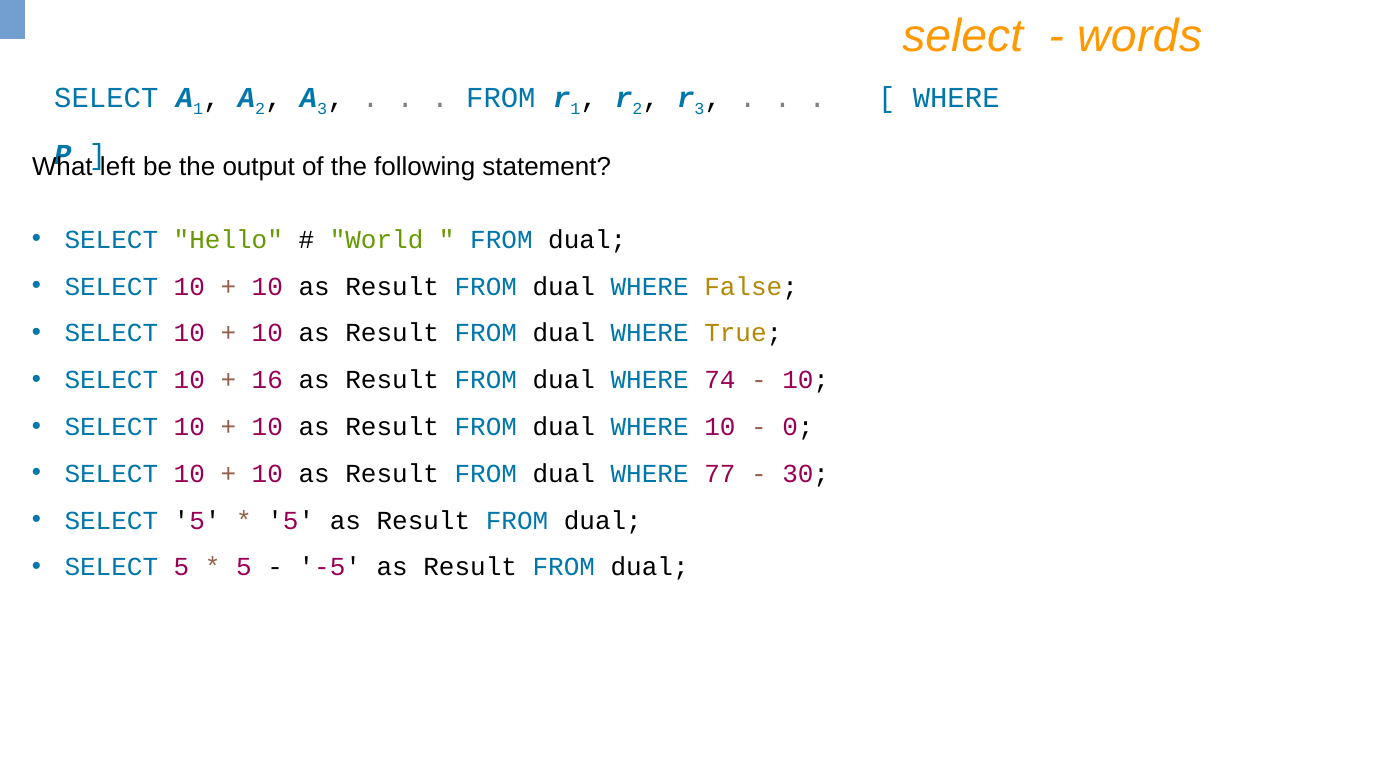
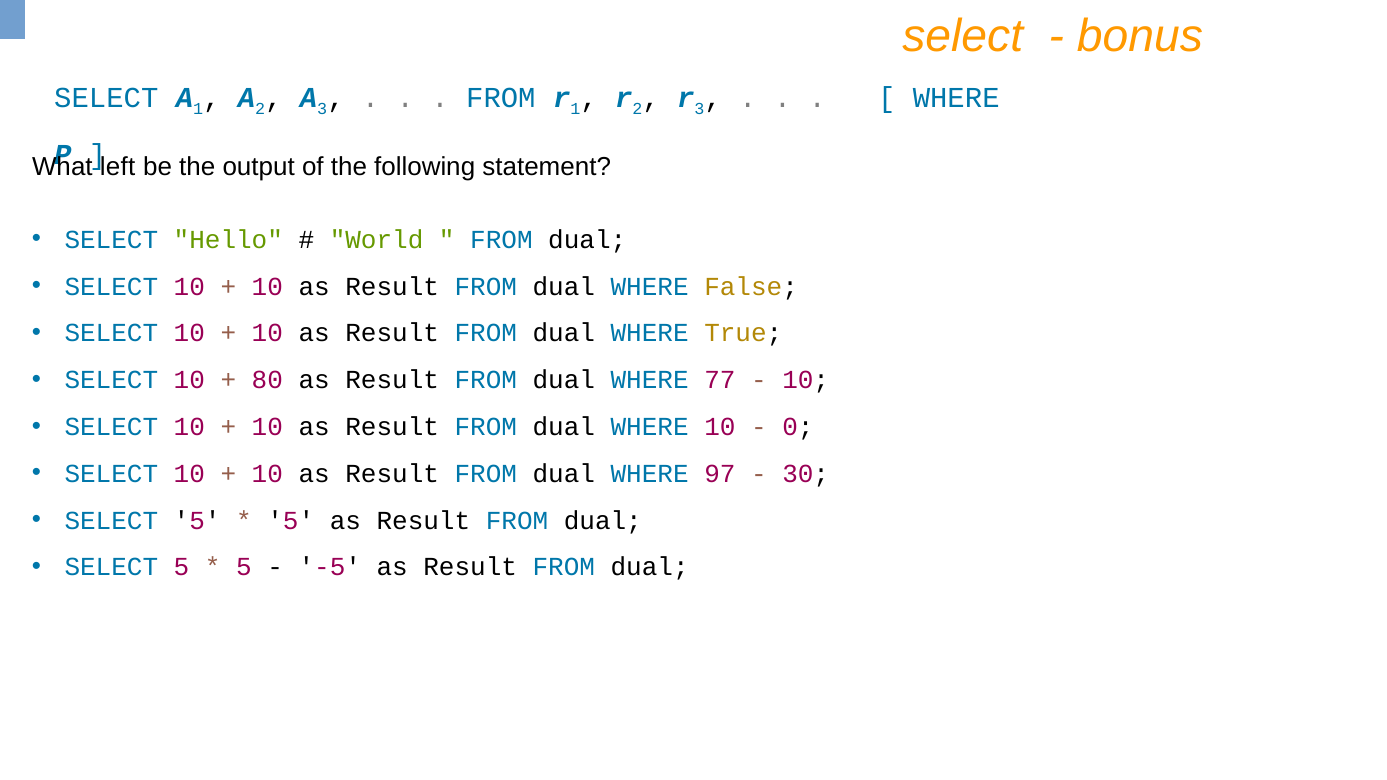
words: words -> bonus
16: 16 -> 80
74: 74 -> 77
77: 77 -> 97
